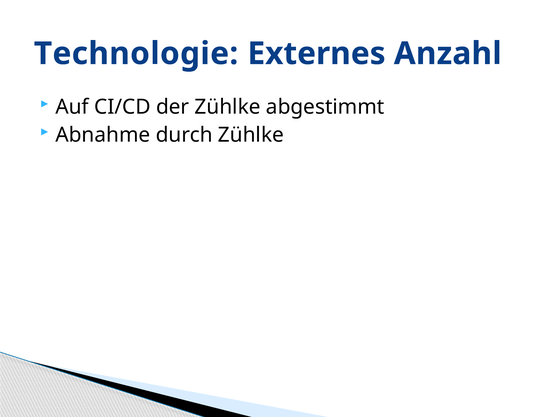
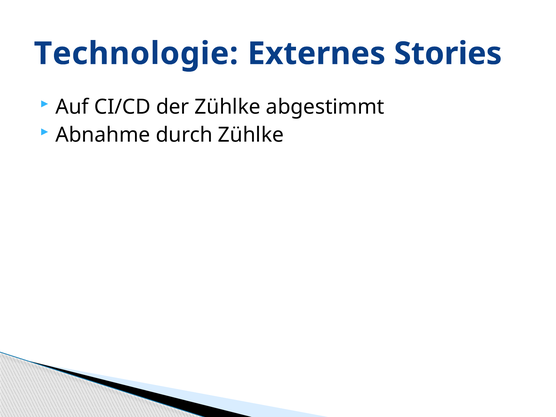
Anzahl: Anzahl -> Stories
